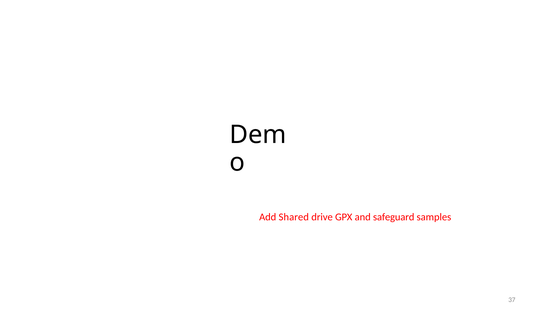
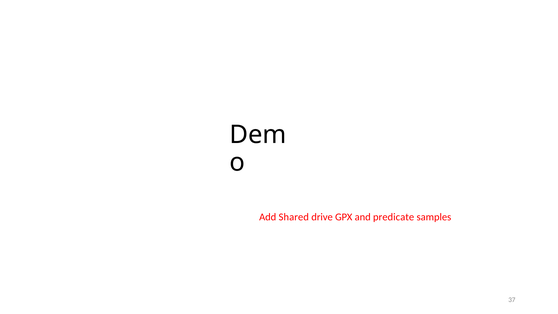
safeguard: safeguard -> predicate
